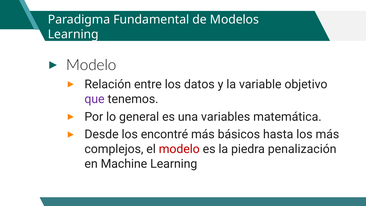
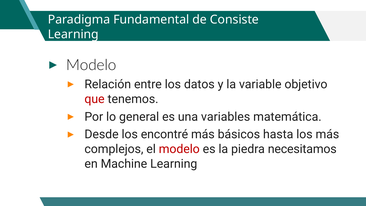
Modelos: Modelos -> Consiste
que colour: purple -> red
penalización: penalización -> necesitamos
